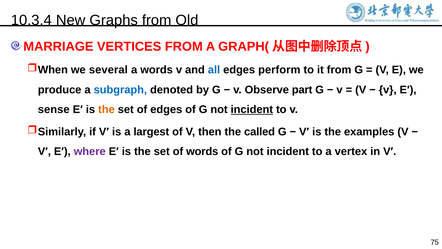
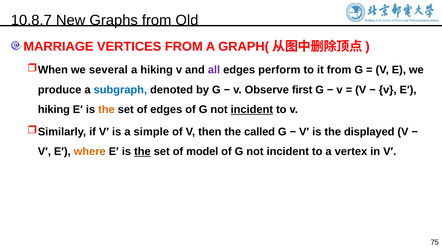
10.3.4: 10.3.4 -> 10.8.7
a words: words -> hiking
all colour: blue -> purple
part: part -> first
sense at (54, 109): sense -> hiking
largest: largest -> simple
examples: examples -> displayed
where colour: purple -> orange
the at (142, 151) underline: none -> present
of words: words -> model
